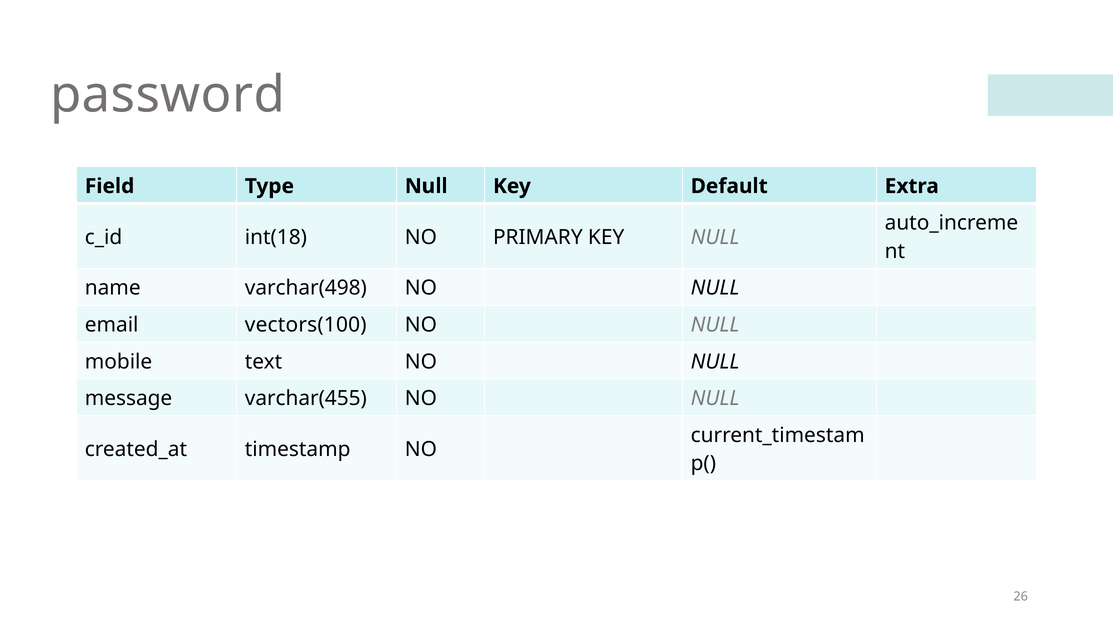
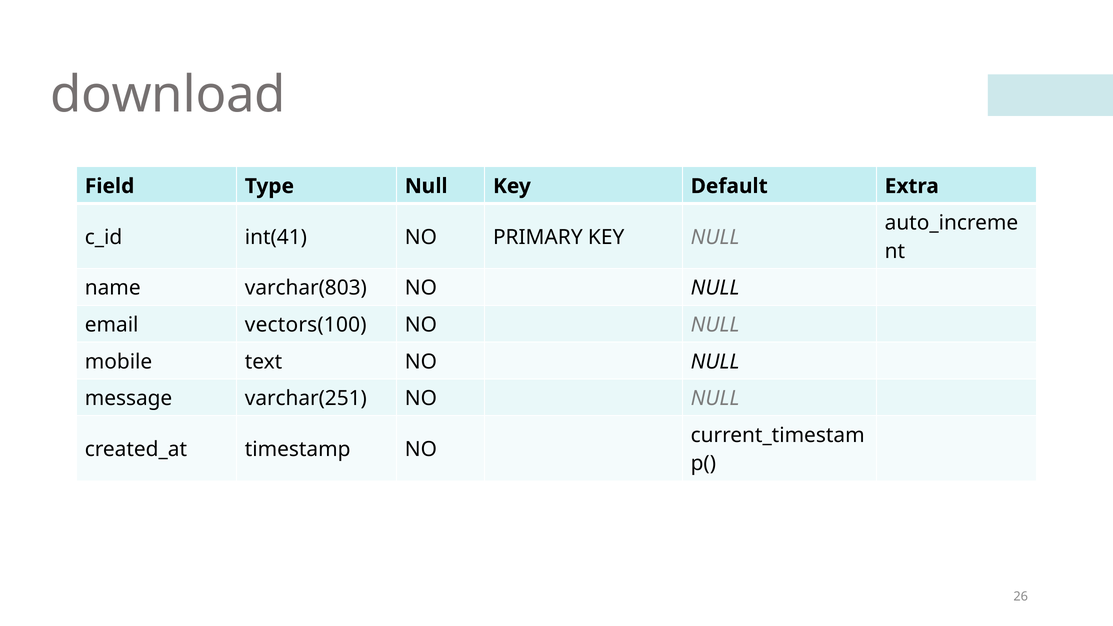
password: password -> download
int(18: int(18 -> int(41
varchar(498: varchar(498 -> varchar(803
varchar(455: varchar(455 -> varchar(251
